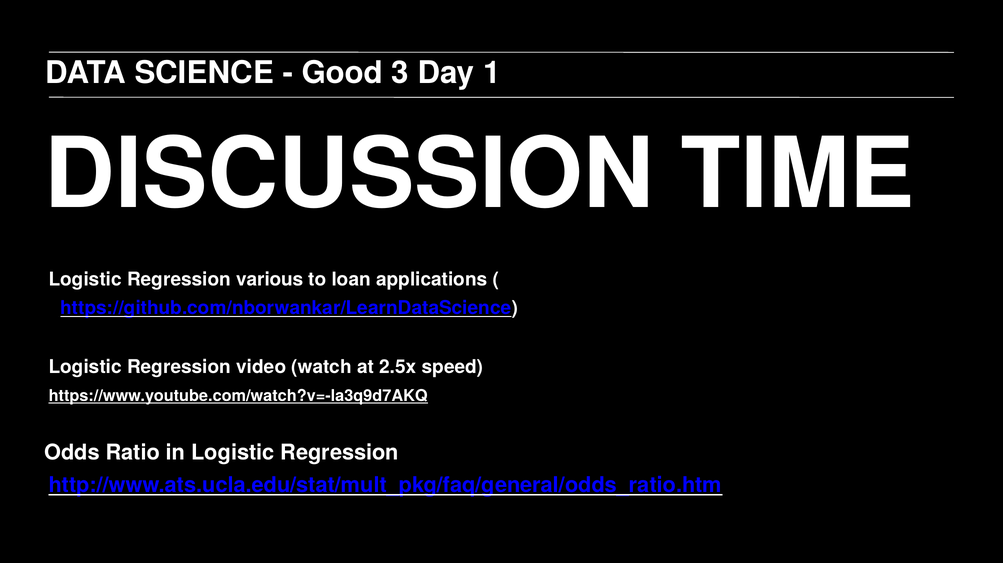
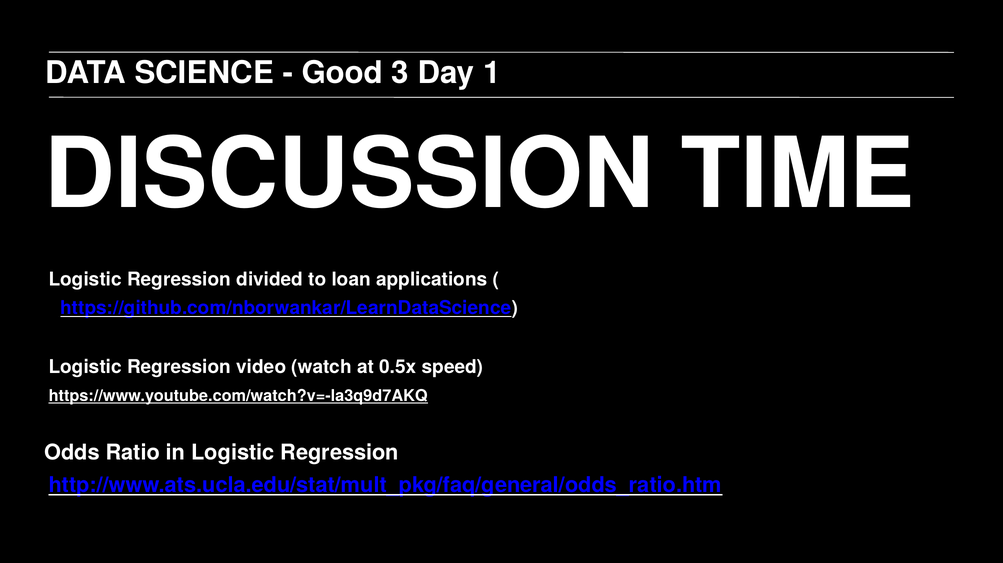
various: various -> divided
2.5x: 2.5x -> 0.5x
